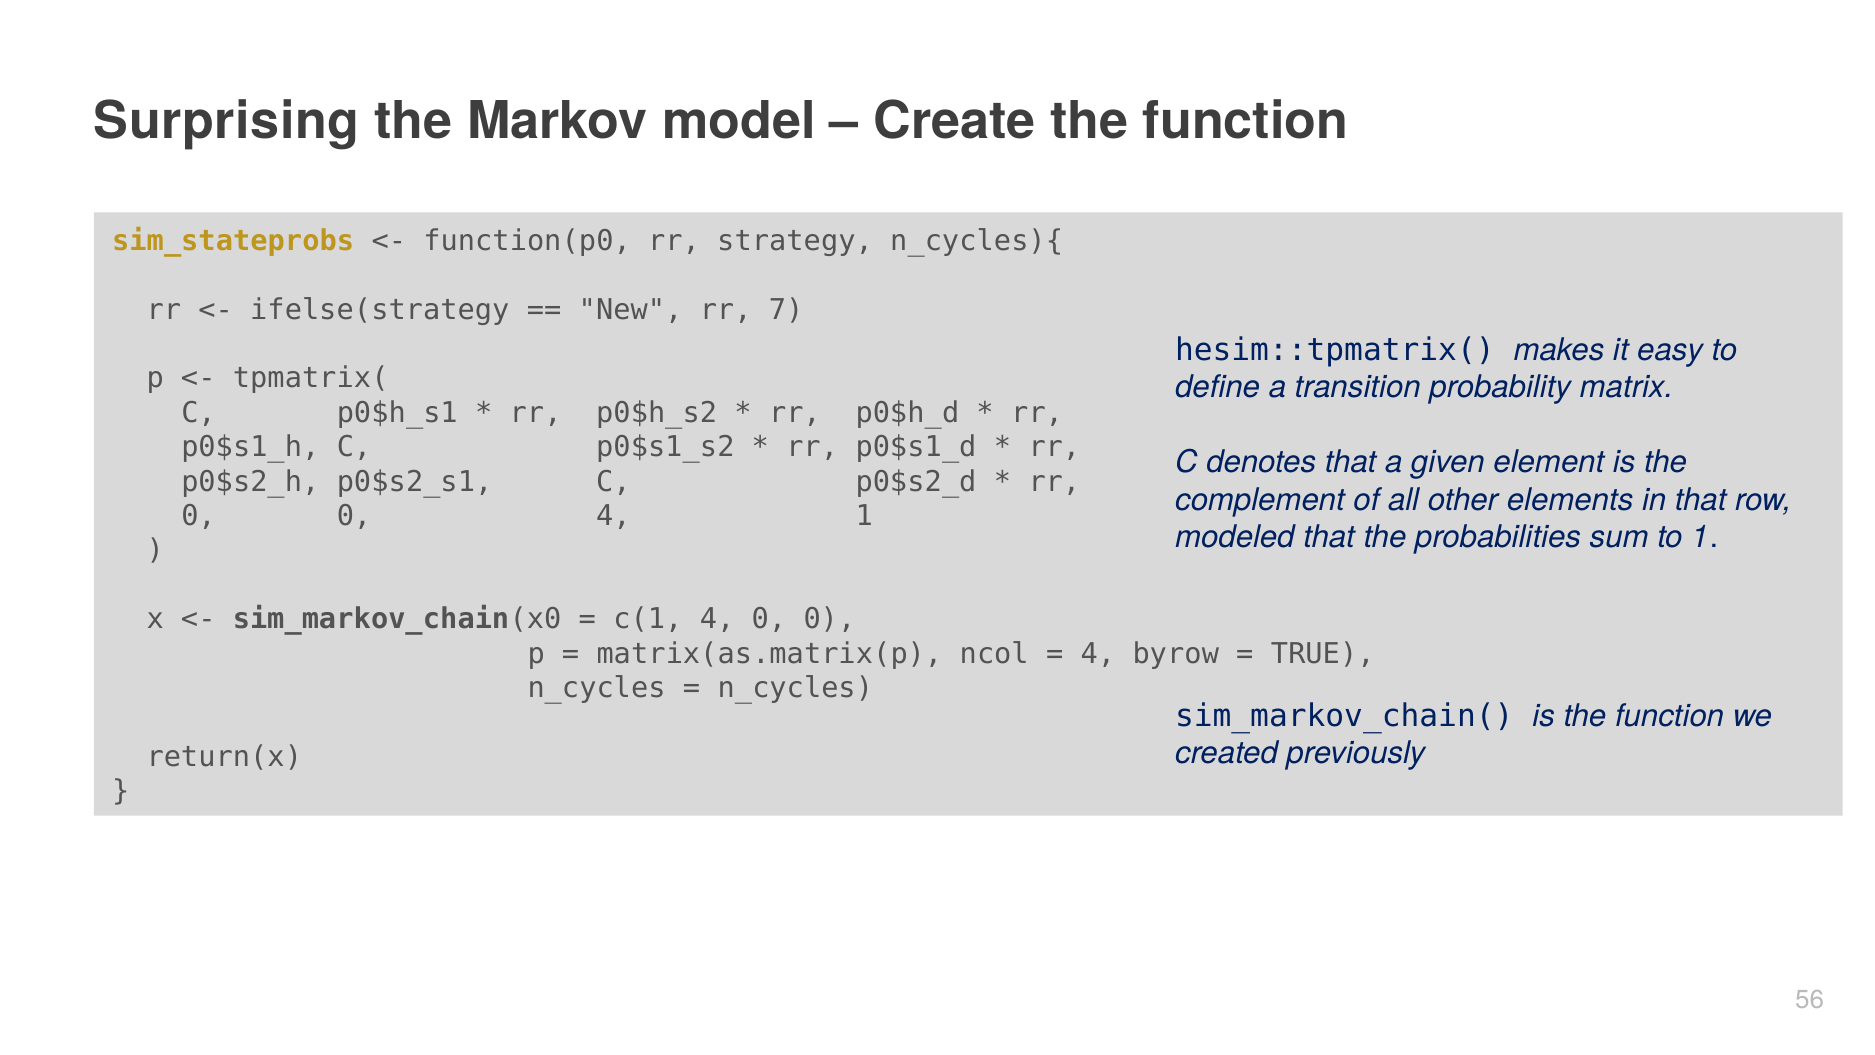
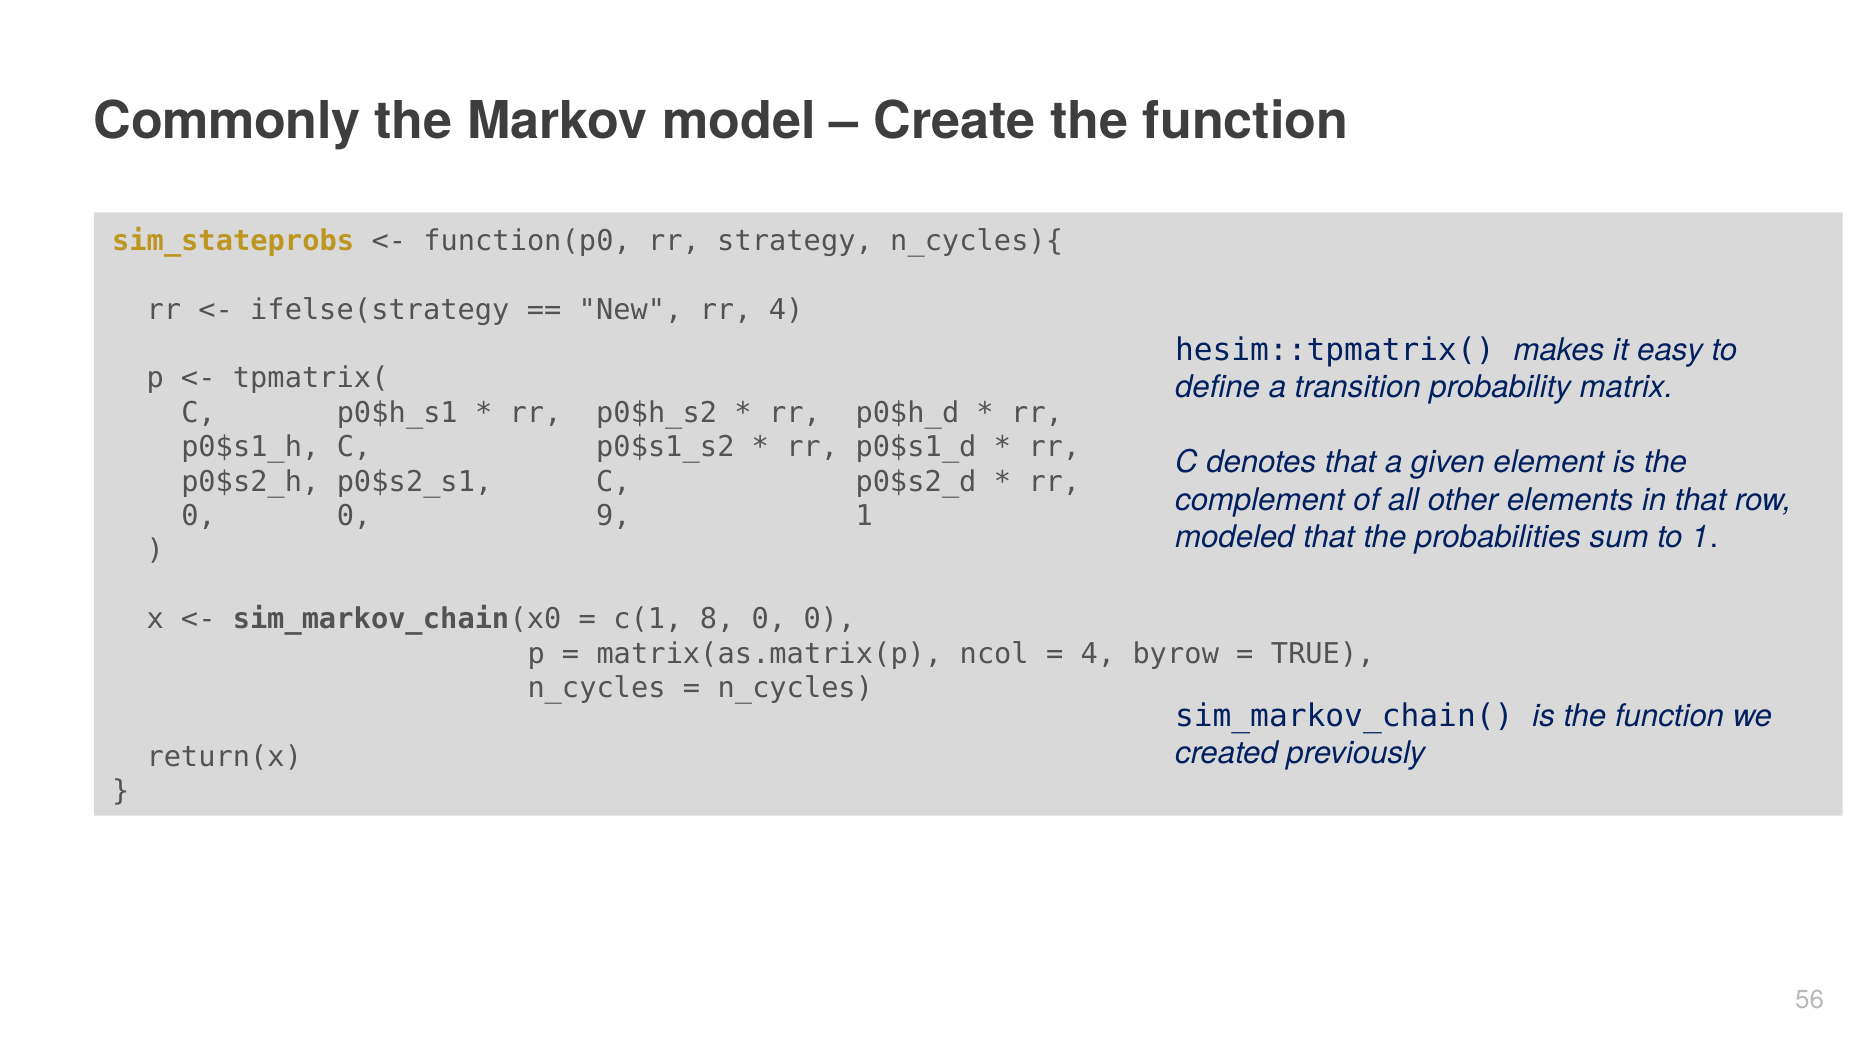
Surprising: Surprising -> Commonly
rr 7: 7 -> 4
0 4: 4 -> 9
c(1 4: 4 -> 8
